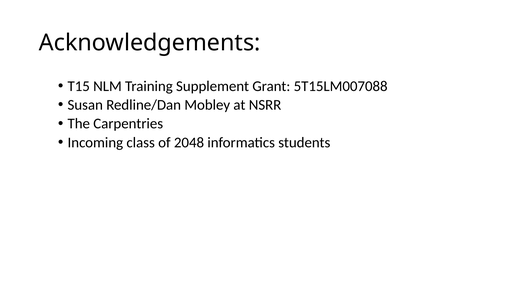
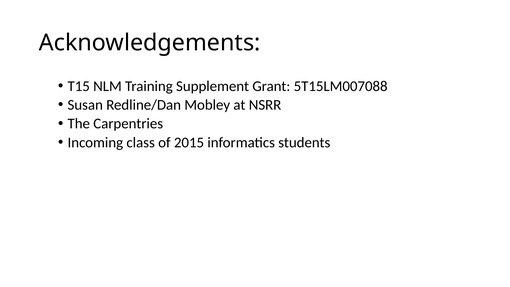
2048: 2048 -> 2015
